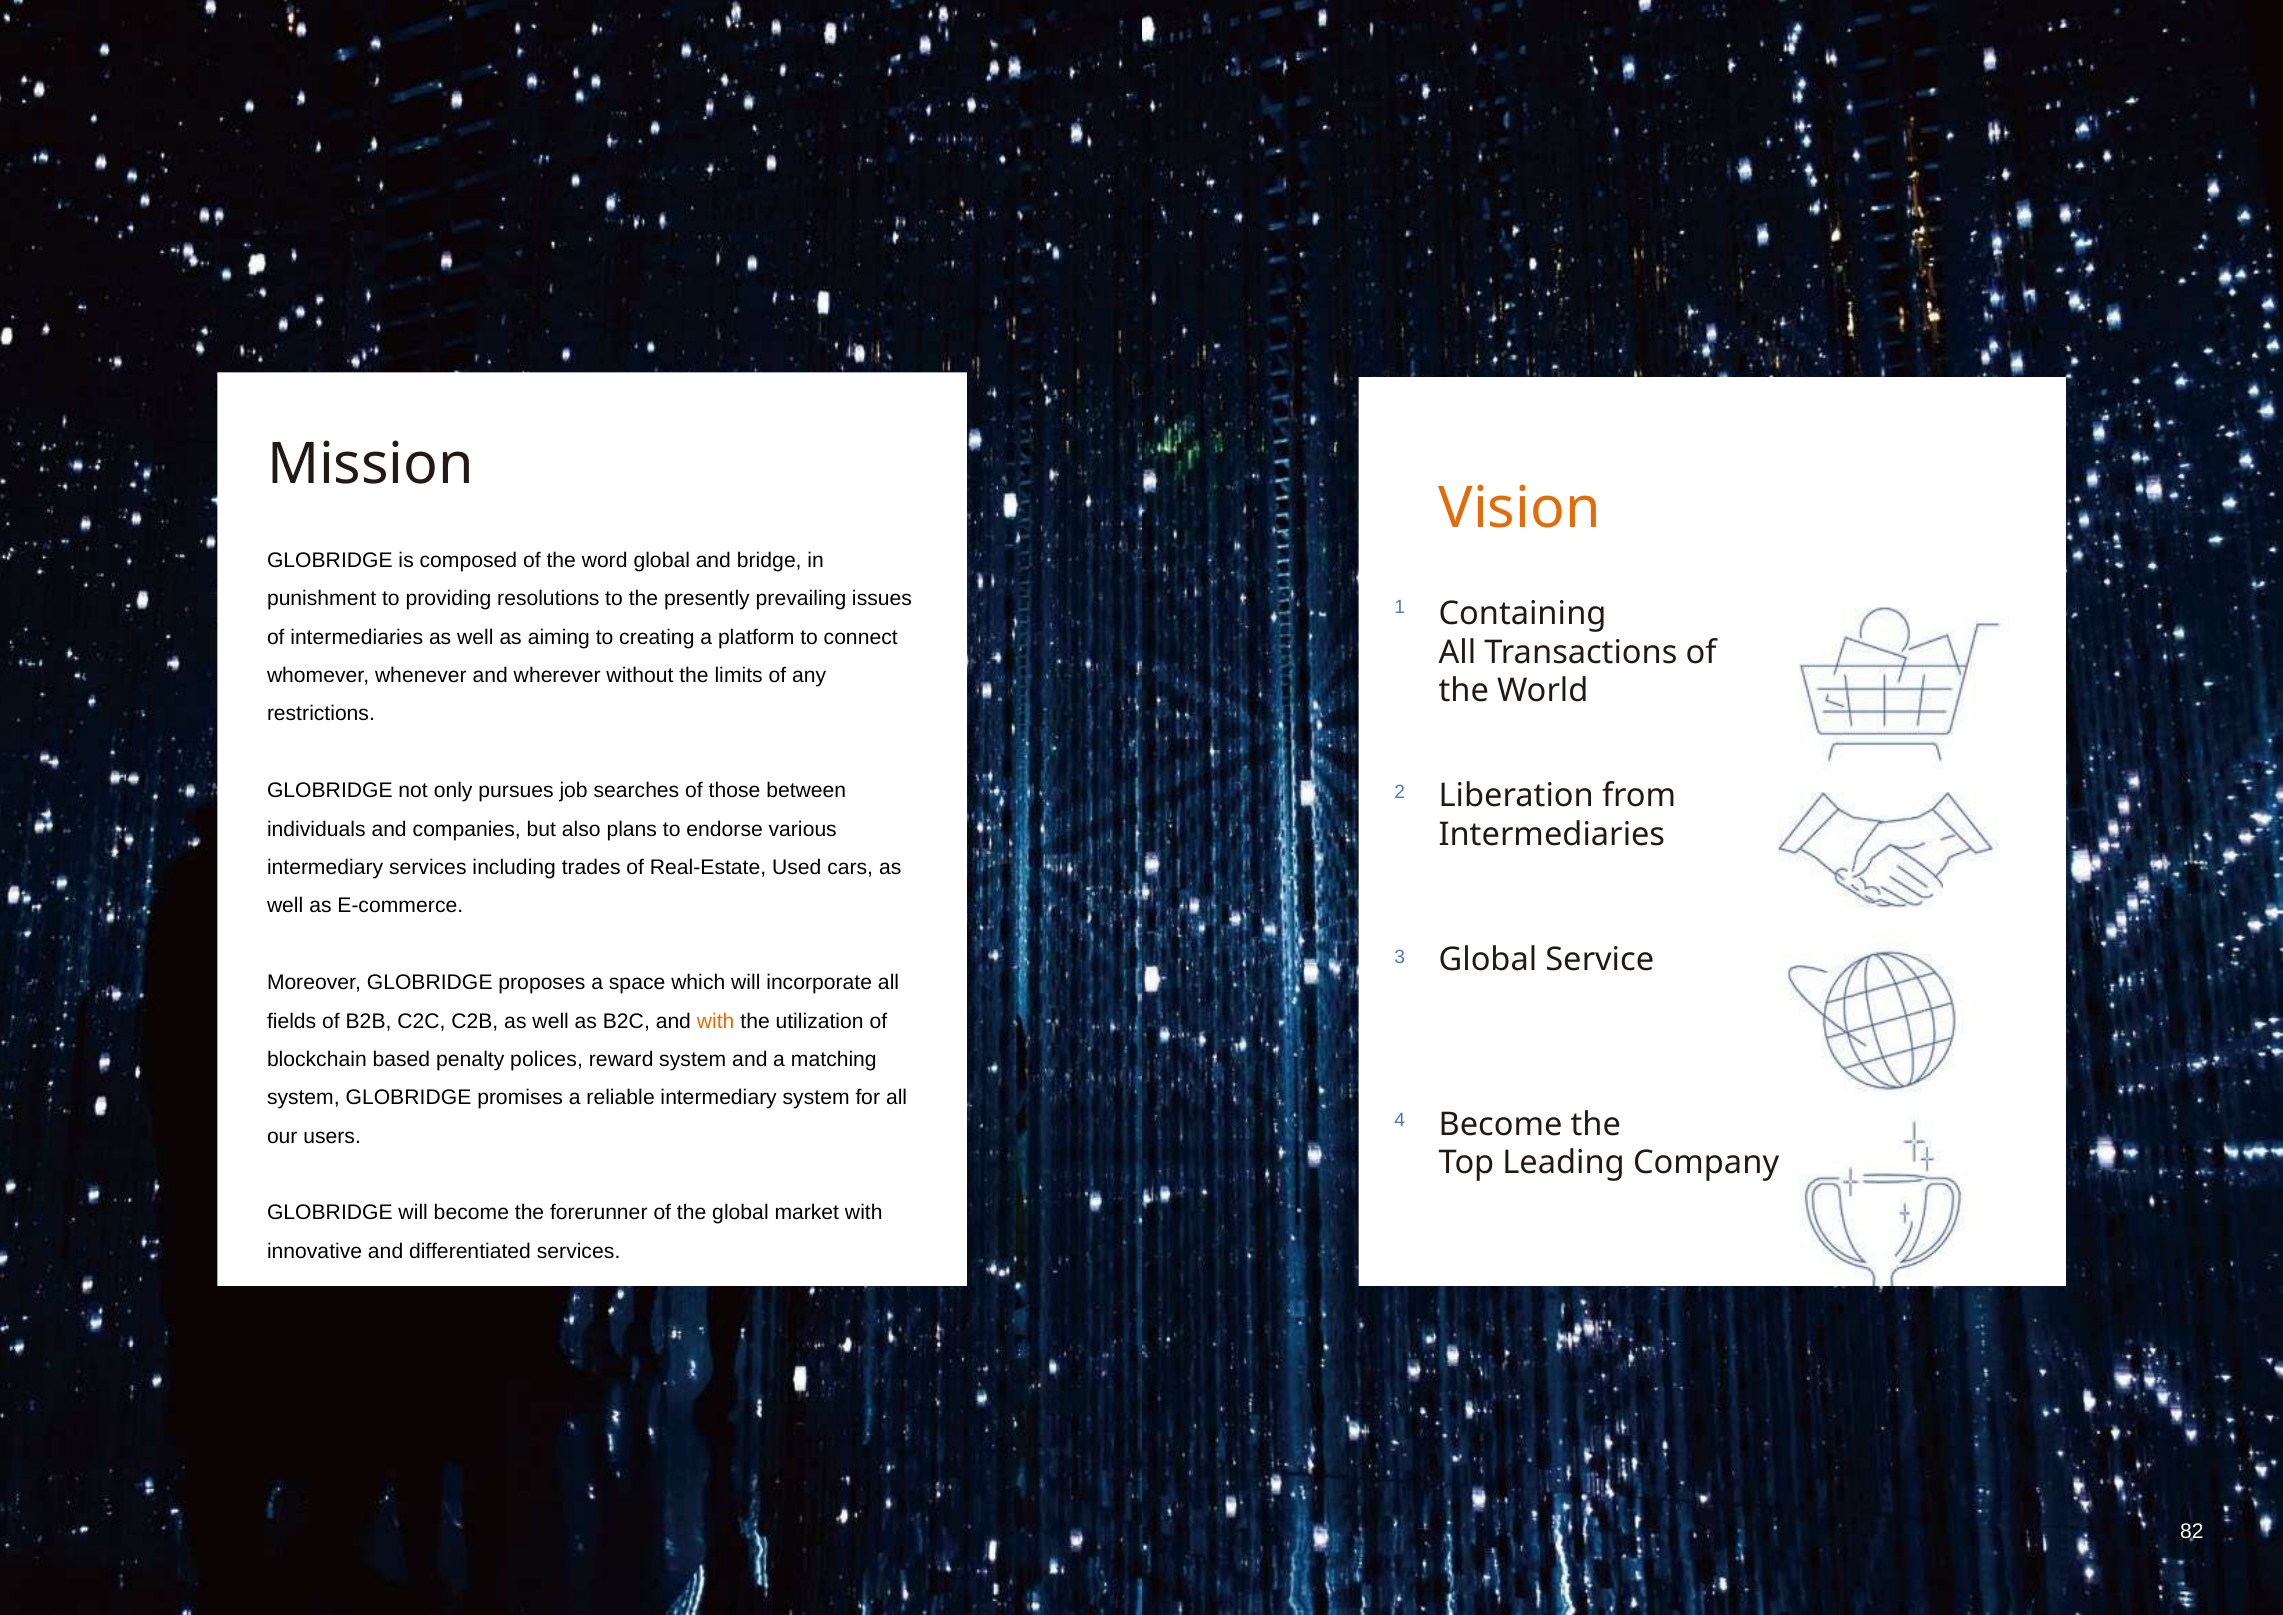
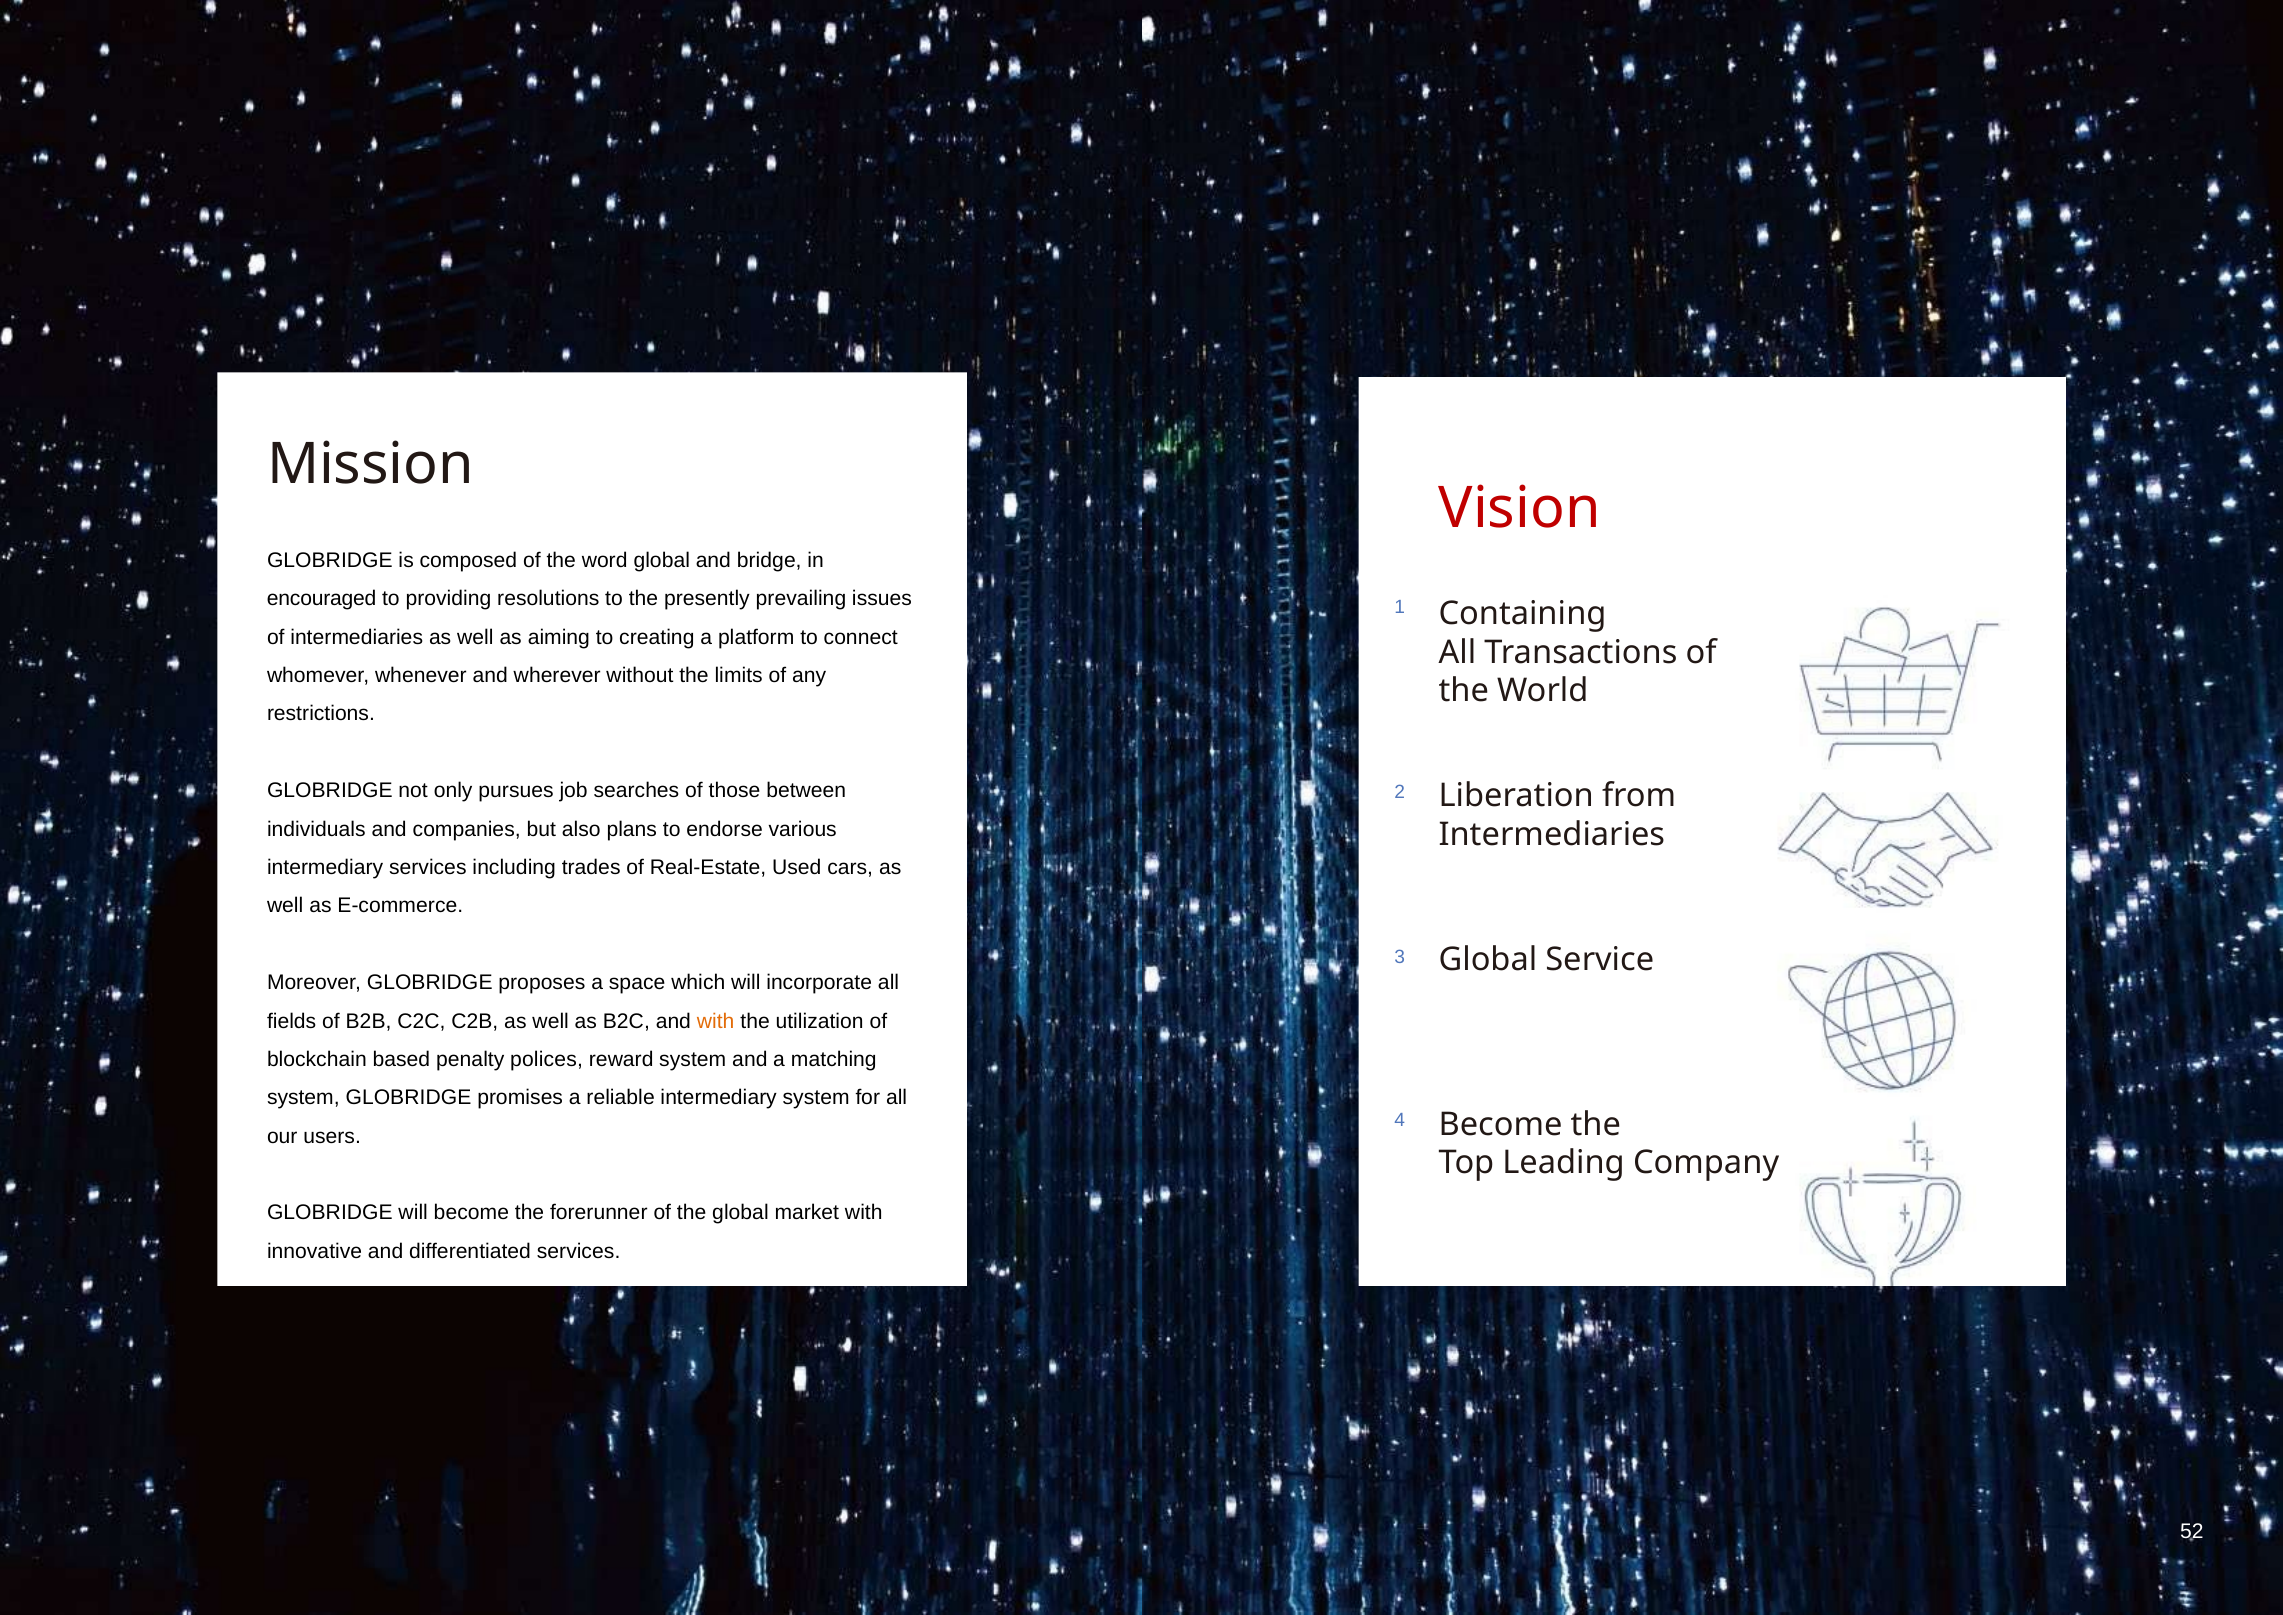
Vision colour: orange -> red
punishment: punishment -> encouraged
82: 82 -> 52
